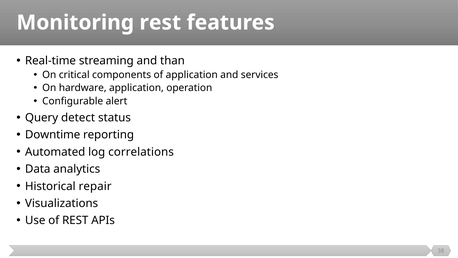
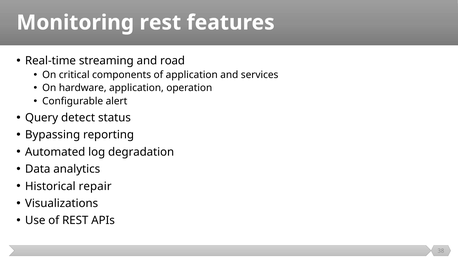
than: than -> road
Downtime: Downtime -> Bypassing
correlations: correlations -> degradation
